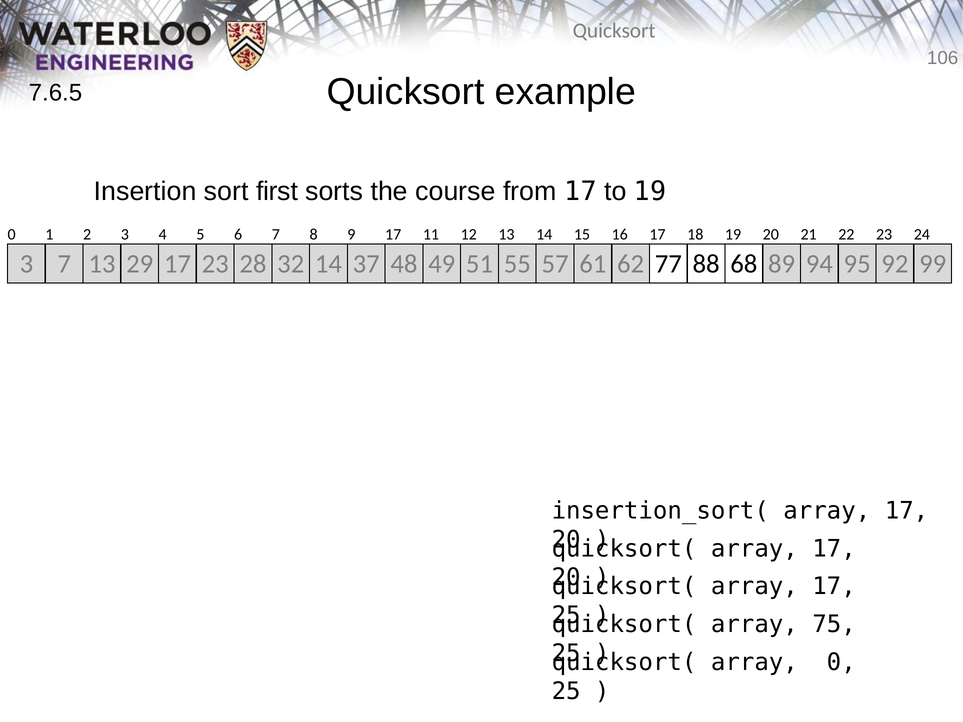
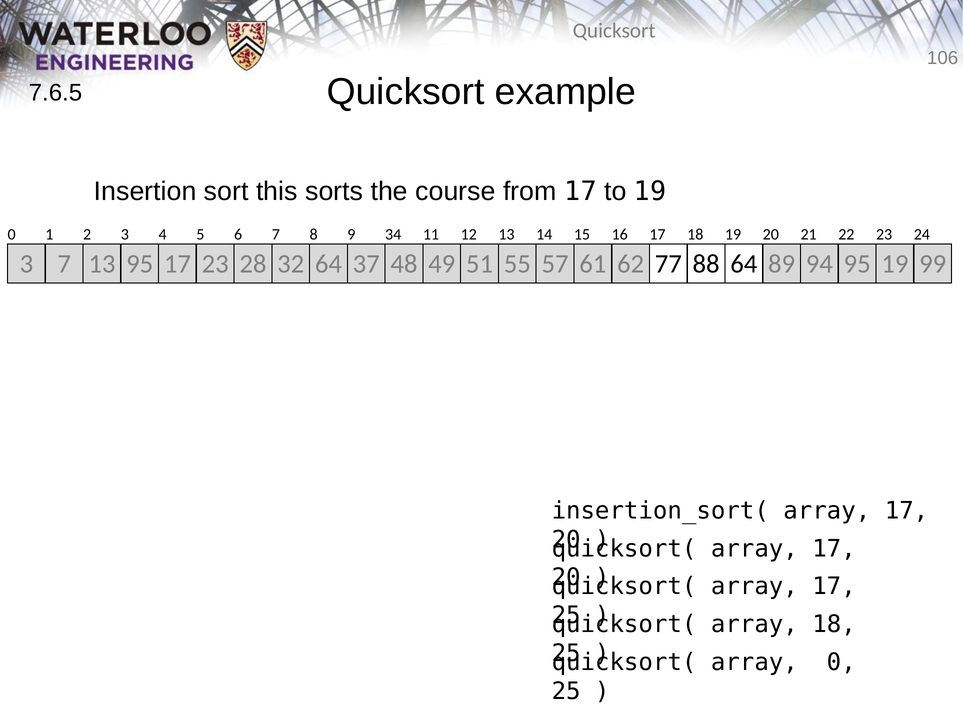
first: first -> this
9 17: 17 -> 34
13 29: 29 -> 95
32 14: 14 -> 64
88 68: 68 -> 64
95 92: 92 -> 19
array 75: 75 -> 18
